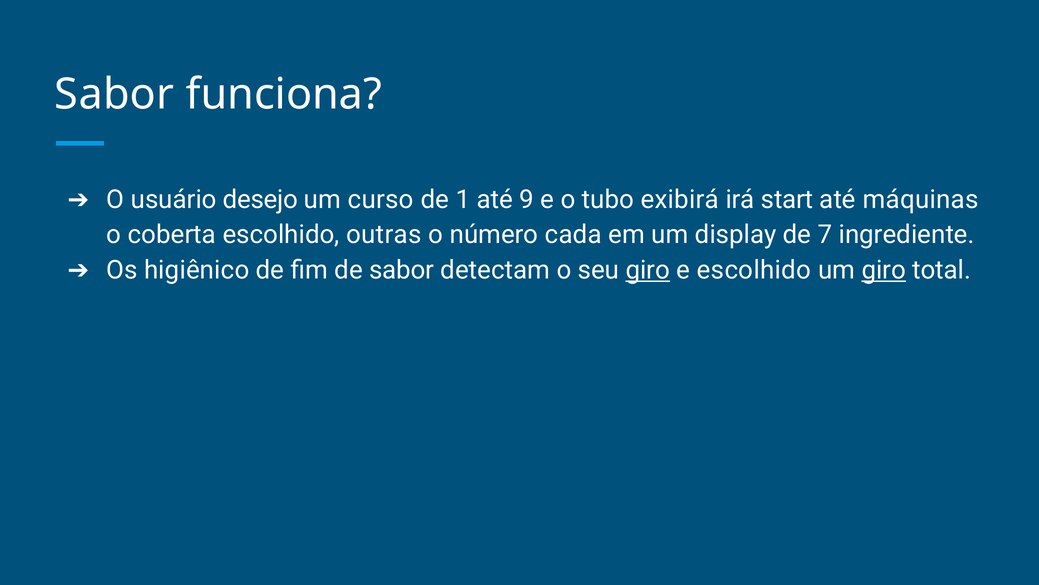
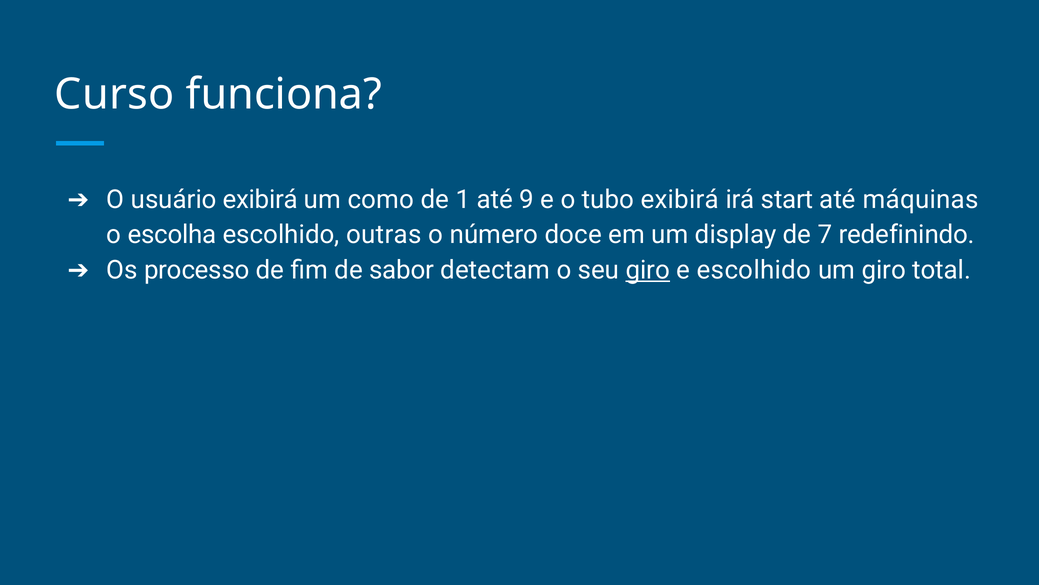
Sabor at (114, 94): Sabor -> Curso
usuário desejo: desejo -> exibirá
curso: curso -> como
coberta: coberta -> escolha
cada: cada -> doce
ingrediente: ingrediente -> redefinindo
higiênico: higiênico -> processo
giro at (884, 270) underline: present -> none
